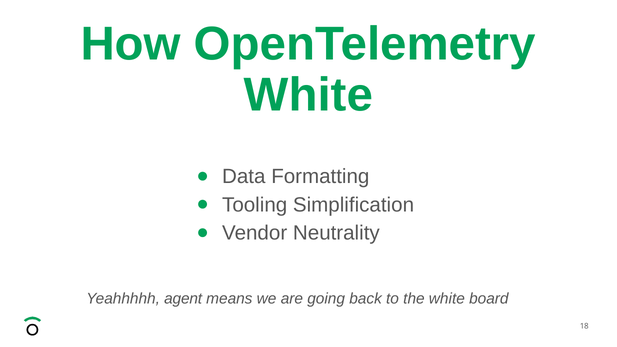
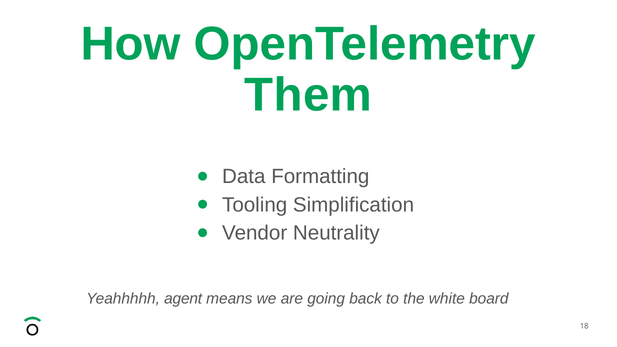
White at (308, 95): White -> Them
